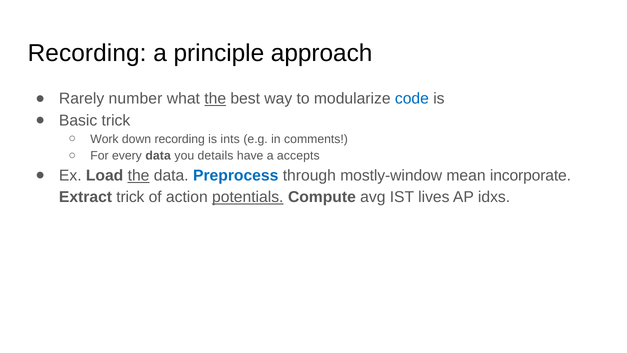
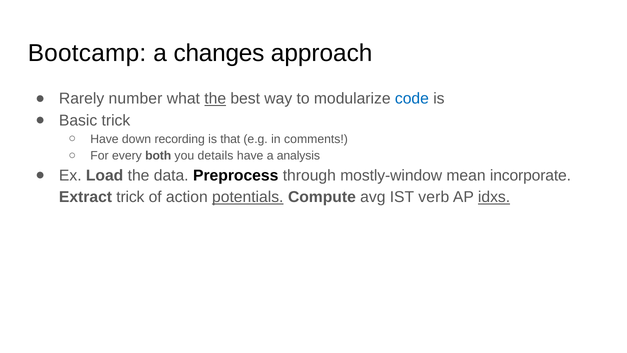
Recording at (87, 53): Recording -> Bootcamp
principle: principle -> changes
Work at (104, 139): Work -> Have
ints: ints -> that
every data: data -> both
accepts: accepts -> analysis
the at (139, 175) underline: present -> none
Preprocess colour: blue -> black
lives: lives -> verb
idxs underline: none -> present
